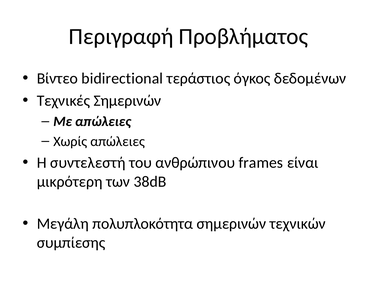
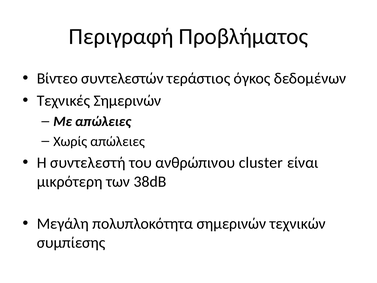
bidirectional: bidirectional -> συντελεστών
frames: frames -> cluster
